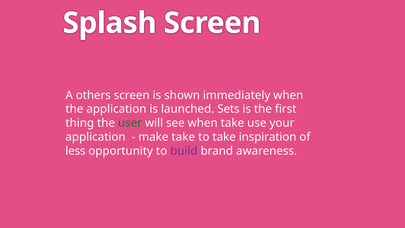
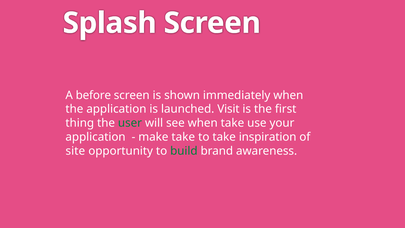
others: others -> before
Sets: Sets -> Visit
less: less -> site
build colour: purple -> green
